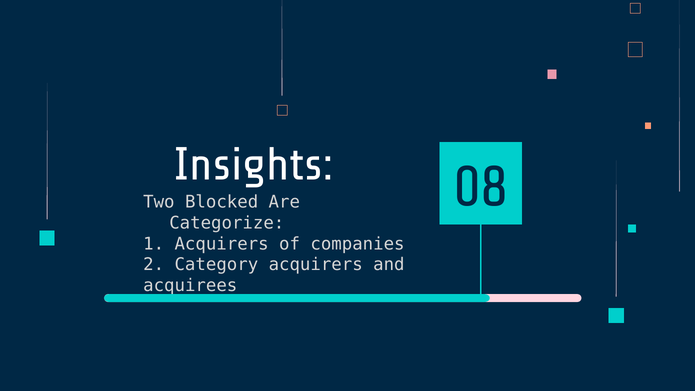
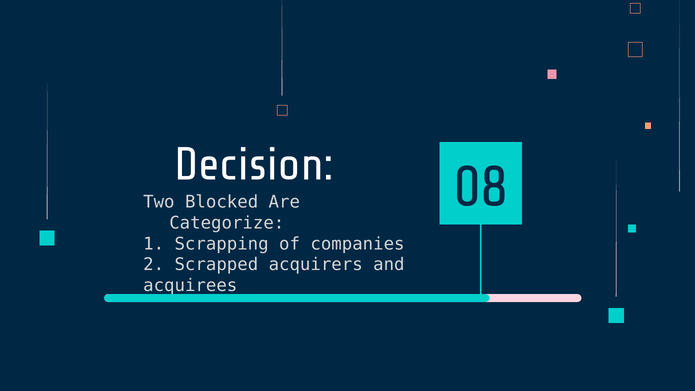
Insights: Insights -> Decision
1 Acquirers: Acquirers -> Scrapping
Category: Category -> Scrapped
